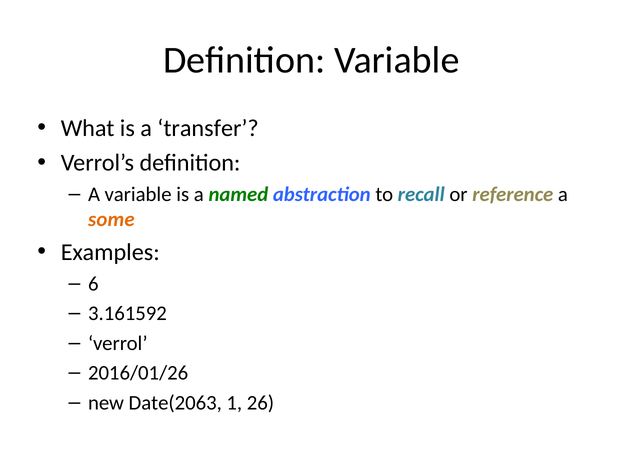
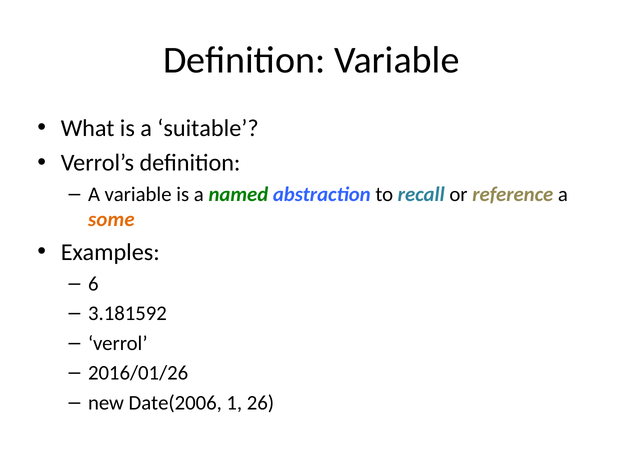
transfer: transfer -> suitable
3.161592: 3.161592 -> 3.181592
Date(2063: Date(2063 -> Date(2006
